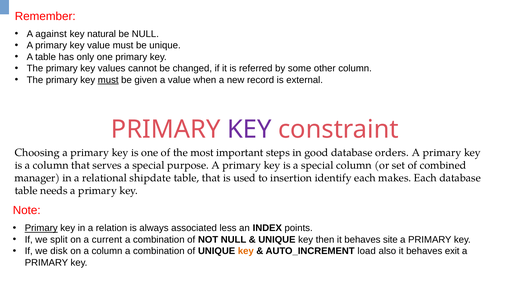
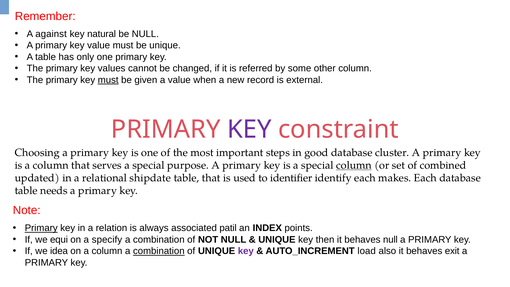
orders: orders -> cluster
column at (354, 165) underline: none -> present
manager: manager -> updated
insertion: insertion -> identifier
less: less -> patil
split: split -> equi
current: current -> specify
behaves site: site -> null
disk: disk -> idea
combination at (159, 251) underline: none -> present
key at (246, 251) colour: orange -> purple
